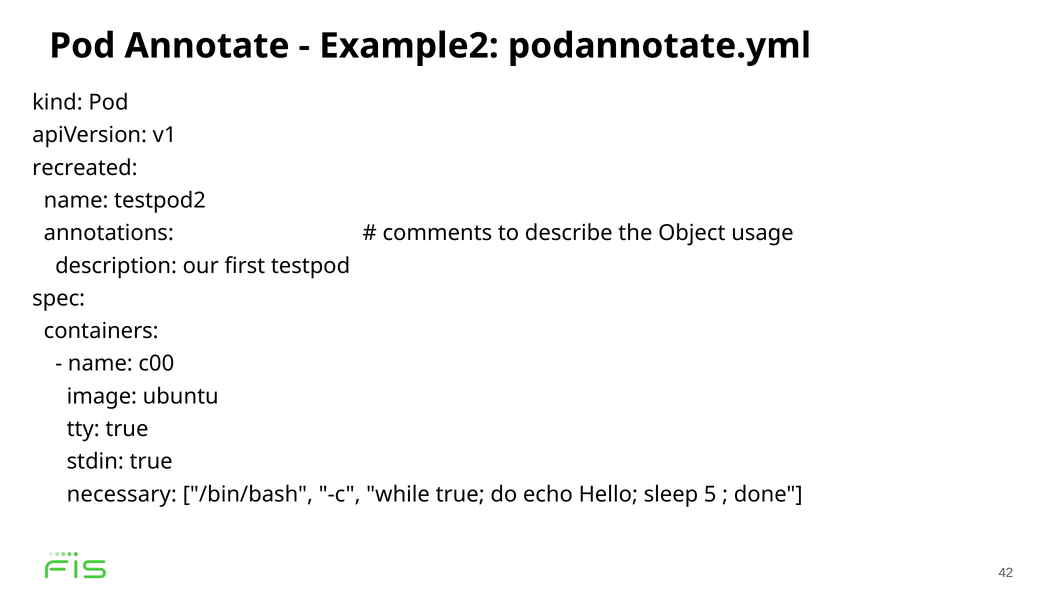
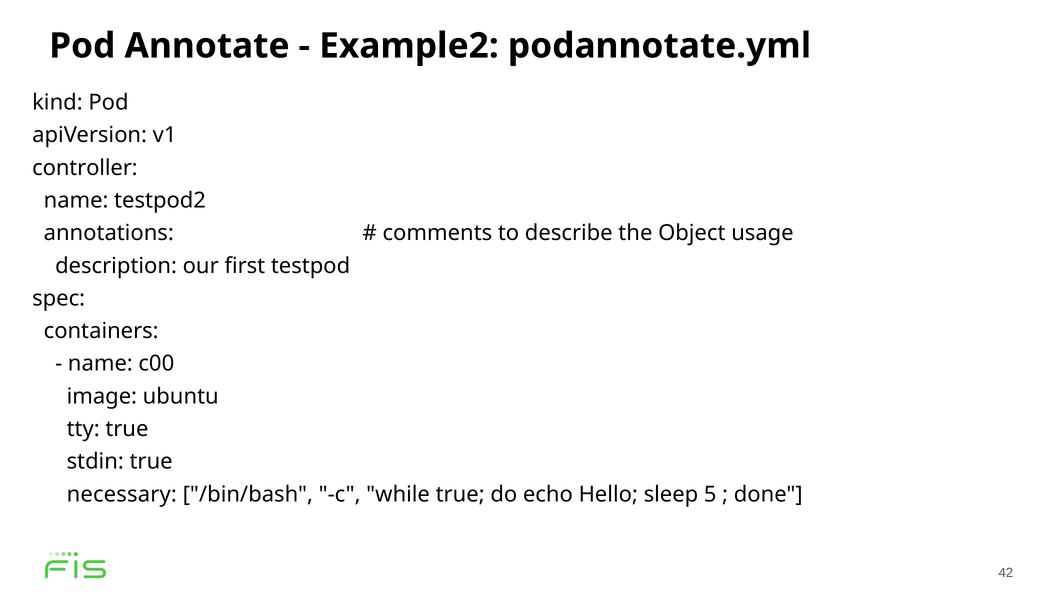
recreated: recreated -> controller
